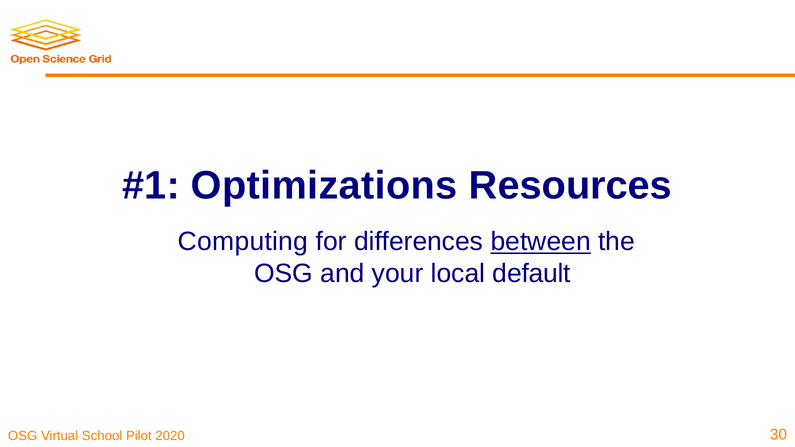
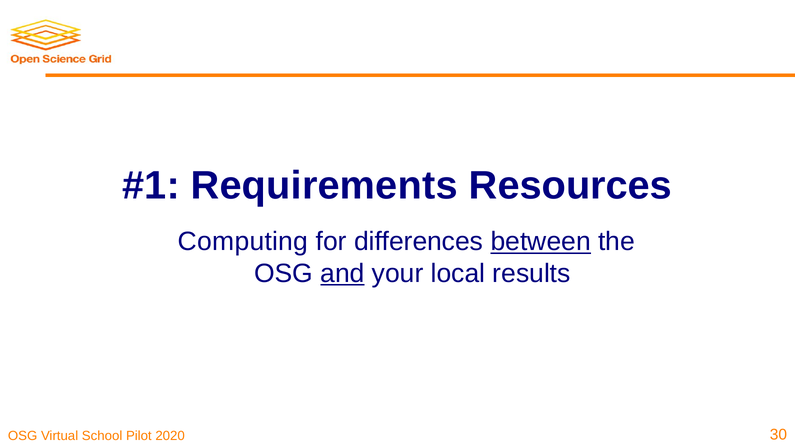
Optimizations: Optimizations -> Requirements
and underline: none -> present
default: default -> results
